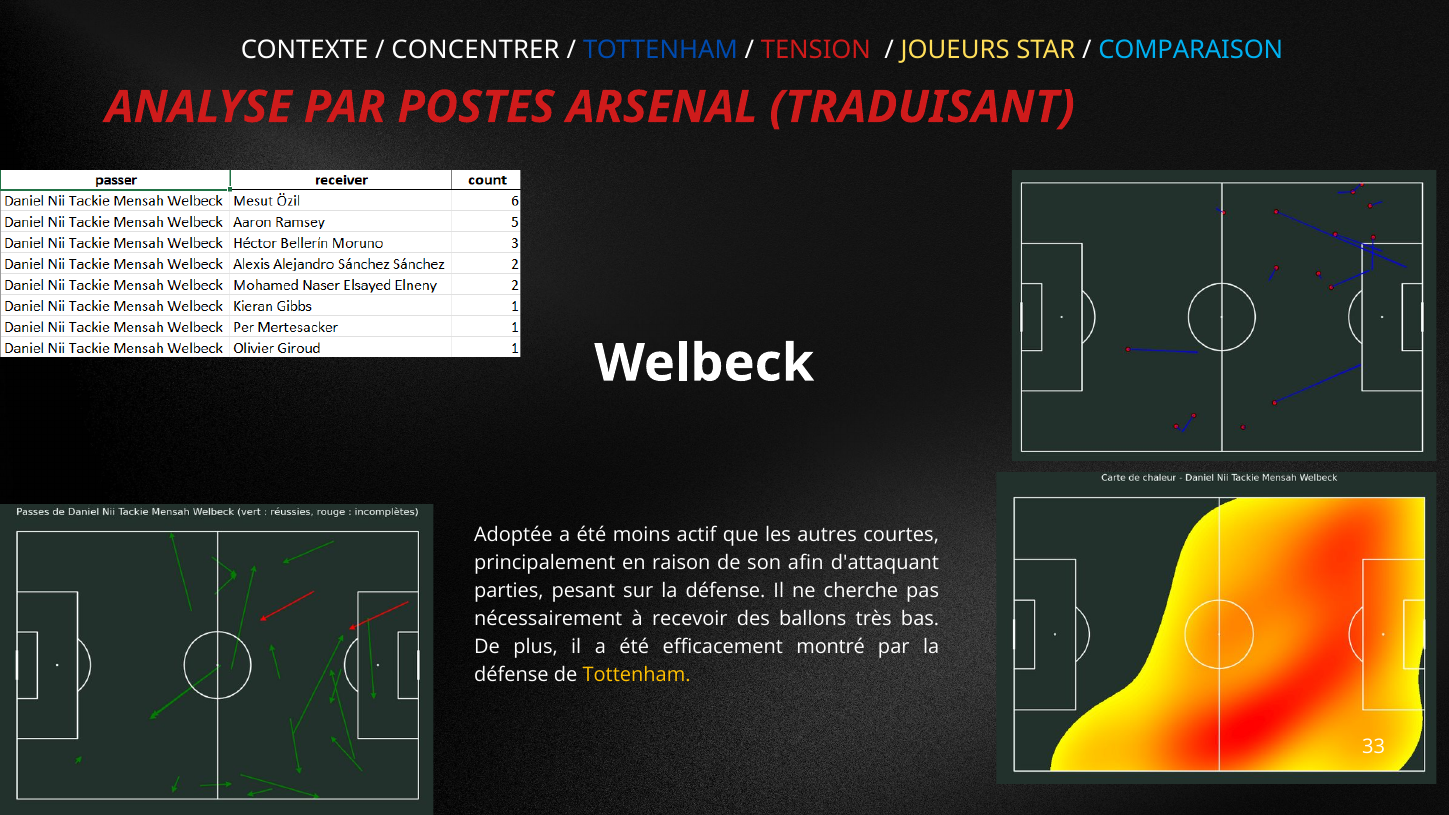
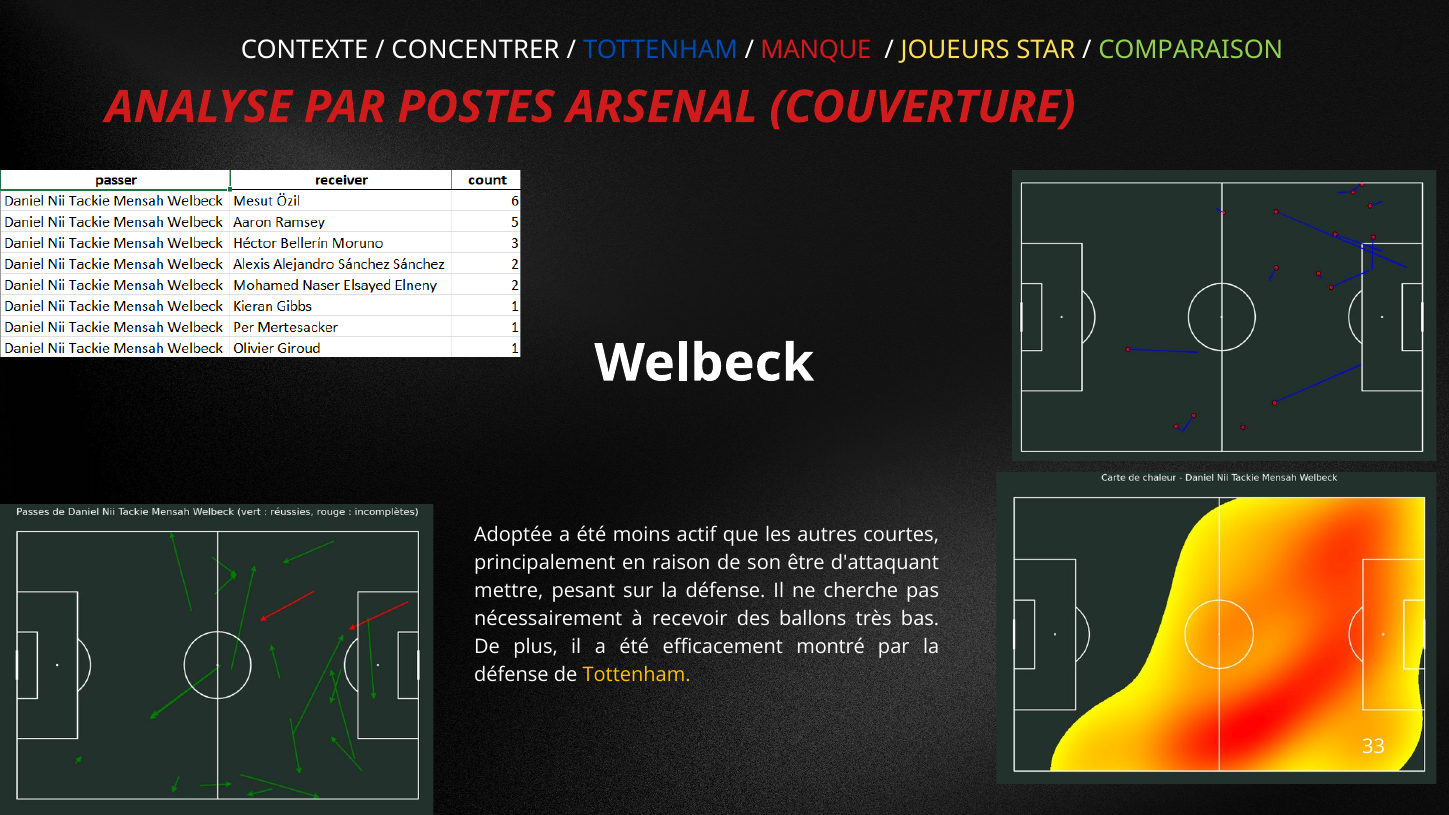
TENSION: TENSION -> MANQUE
COMPARAISON colour: light blue -> light green
TRADUISANT: TRADUISANT -> COUVERTURE
afin: afin -> être
parties: parties -> mettre
